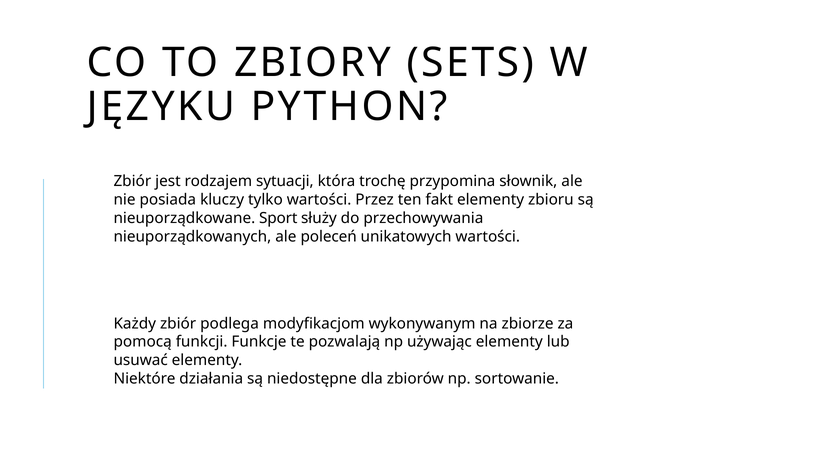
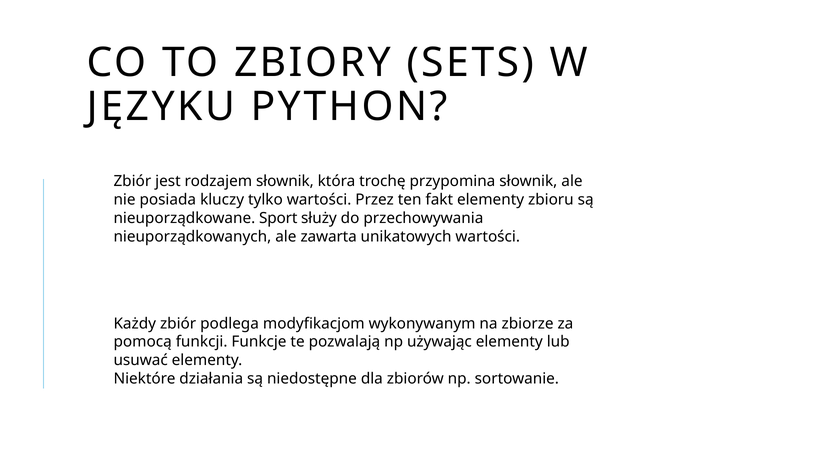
rodzajem sytuacji: sytuacji -> słownik
poleceń: poleceń -> zawarta
